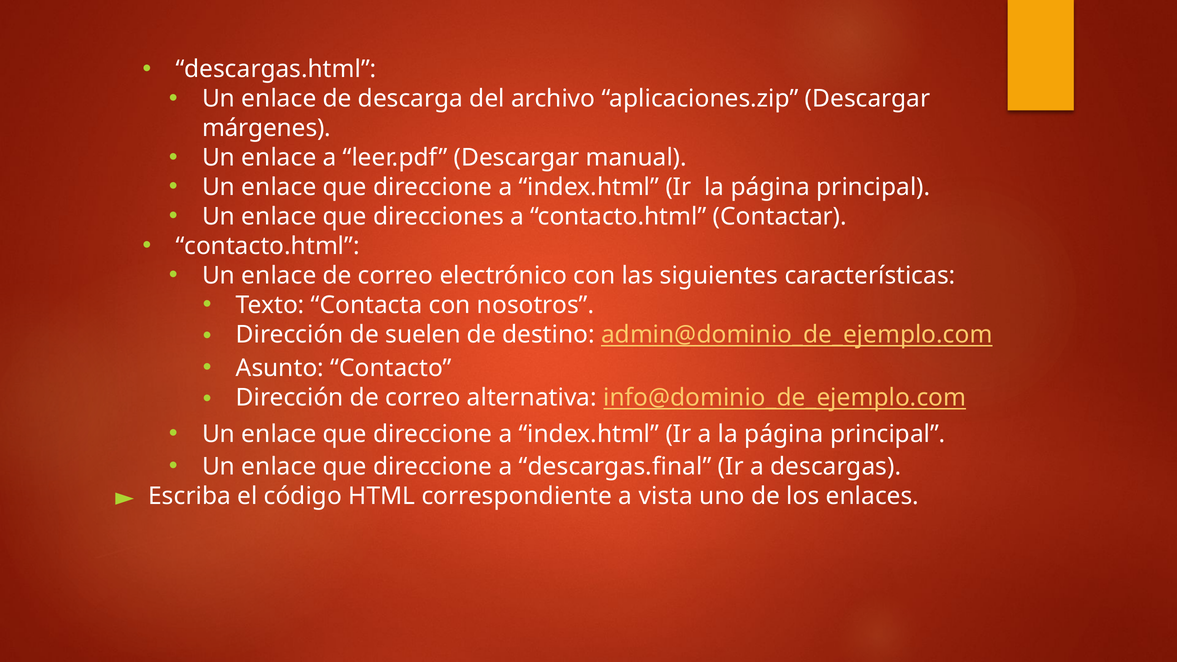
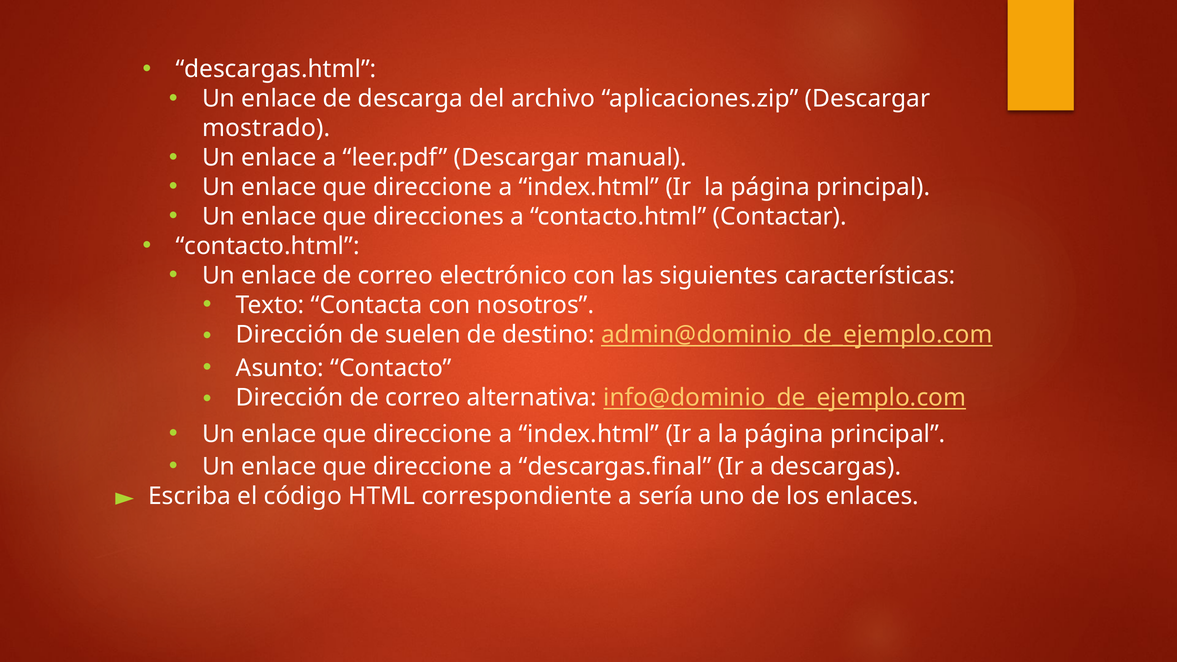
márgenes: márgenes -> mostrado
vista: vista -> sería
